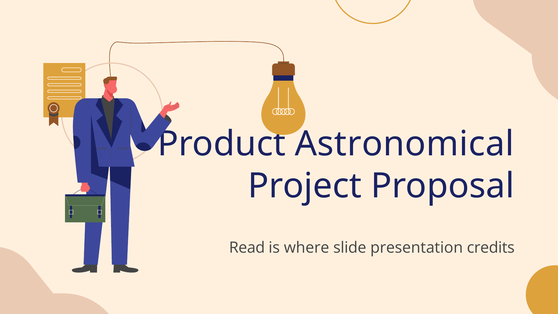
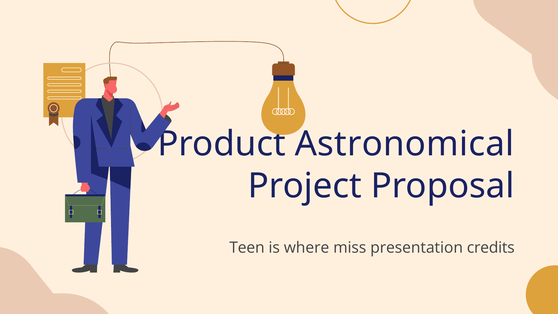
Read: Read -> Teen
slide: slide -> miss
